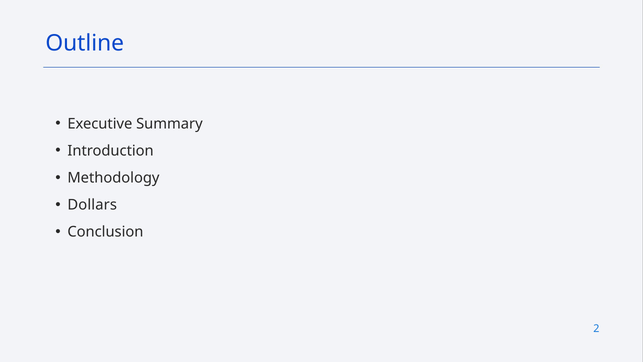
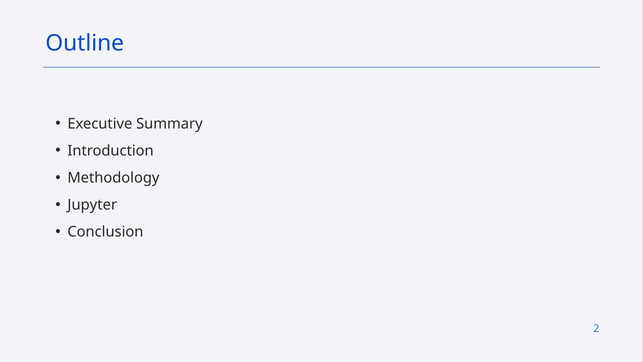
Dollars: Dollars -> Jupyter
